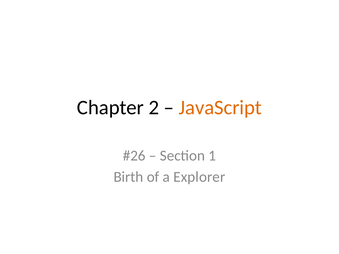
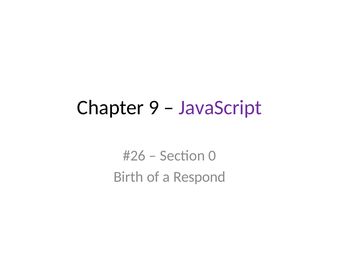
2: 2 -> 9
JavaScript colour: orange -> purple
1: 1 -> 0
Explorer: Explorer -> Respond
